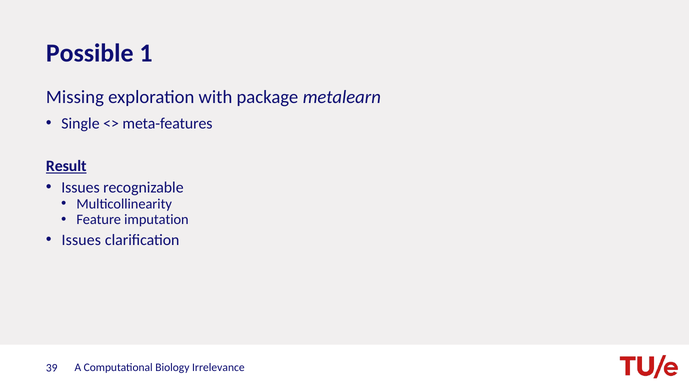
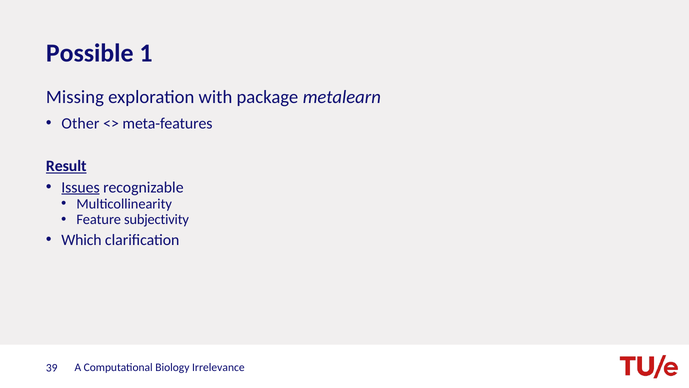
Single: Single -> Other
Issues at (80, 187) underline: none -> present
imputation: imputation -> subjectivity
Issues at (81, 240): Issues -> Which
